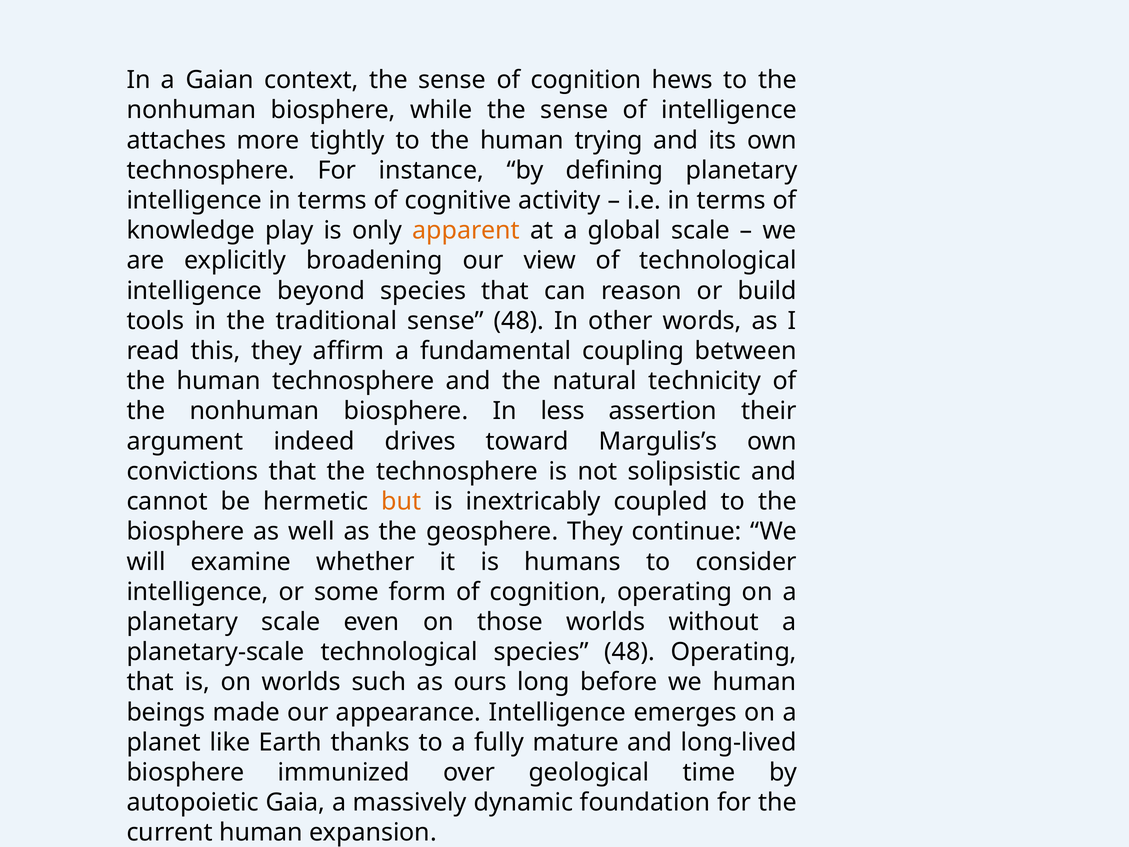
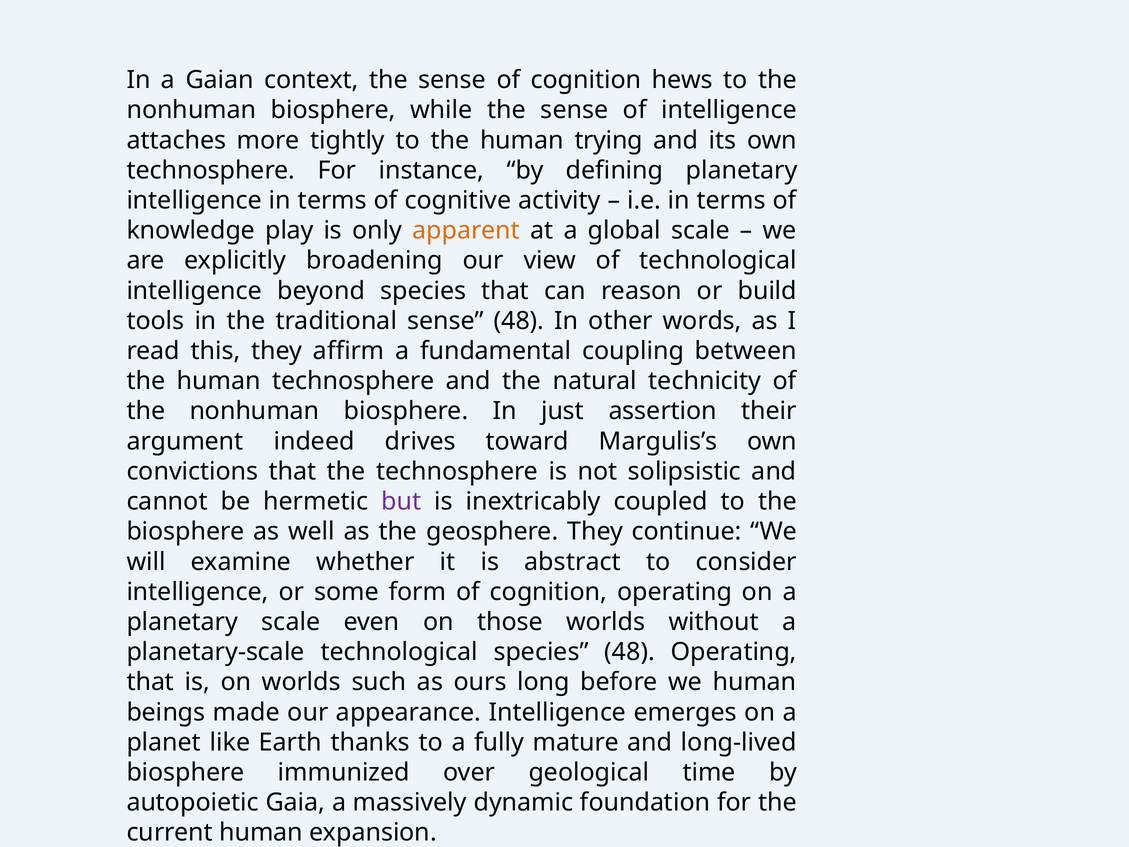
less: less -> just
but colour: orange -> purple
humans: humans -> abstract
